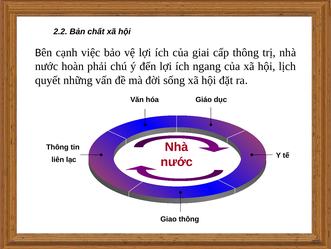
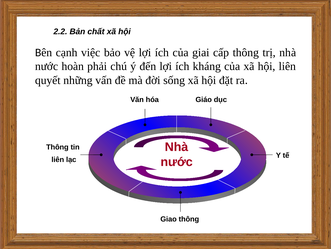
ngang: ngang -> kháng
hội lịch: lịch -> liên
